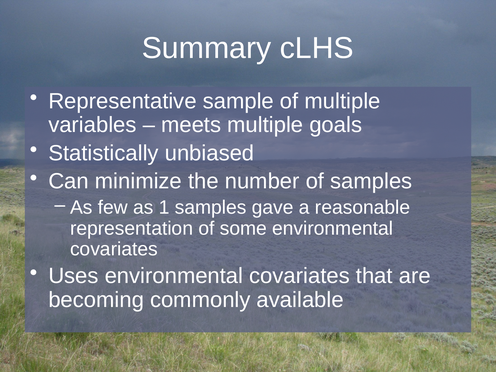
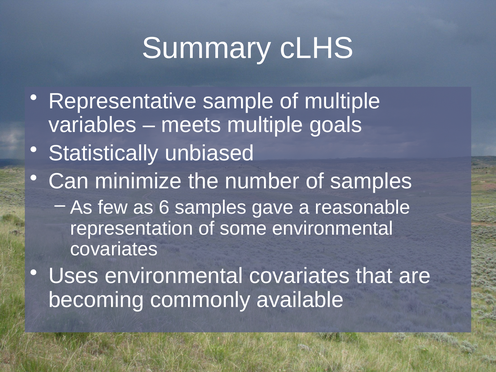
1: 1 -> 6
